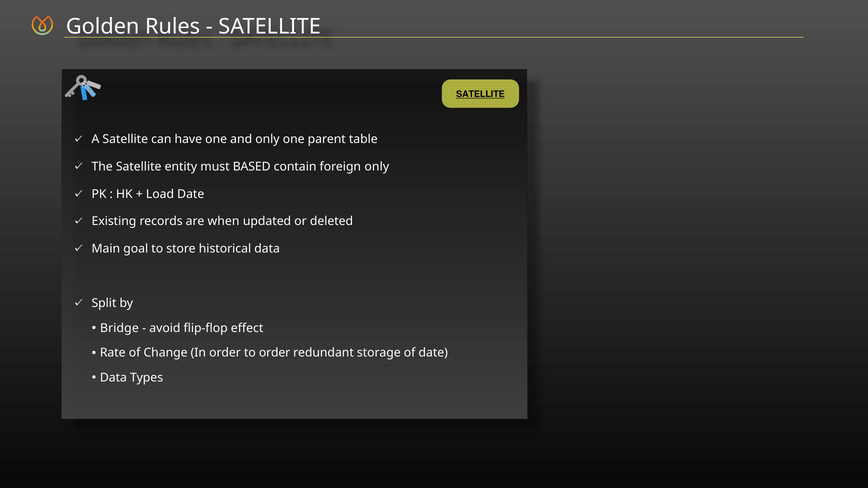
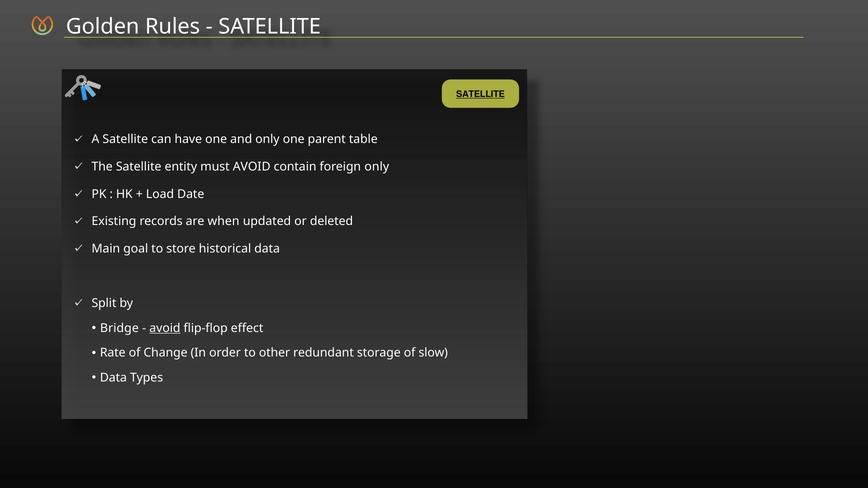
must BASED: BASED -> AVOID
avoid at (165, 328) underline: none -> present
to order: order -> other
of date: date -> slow
